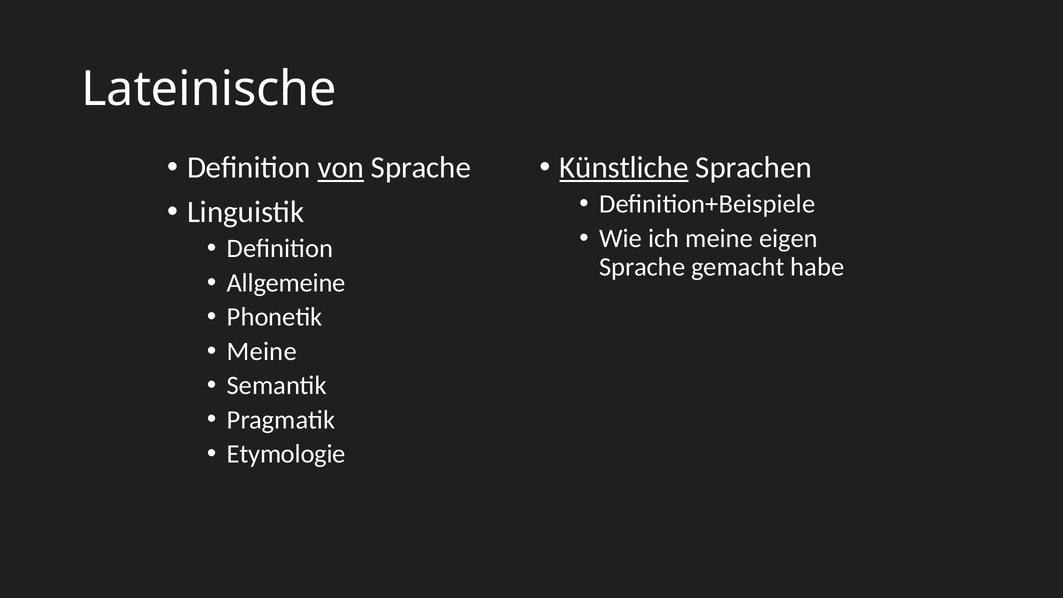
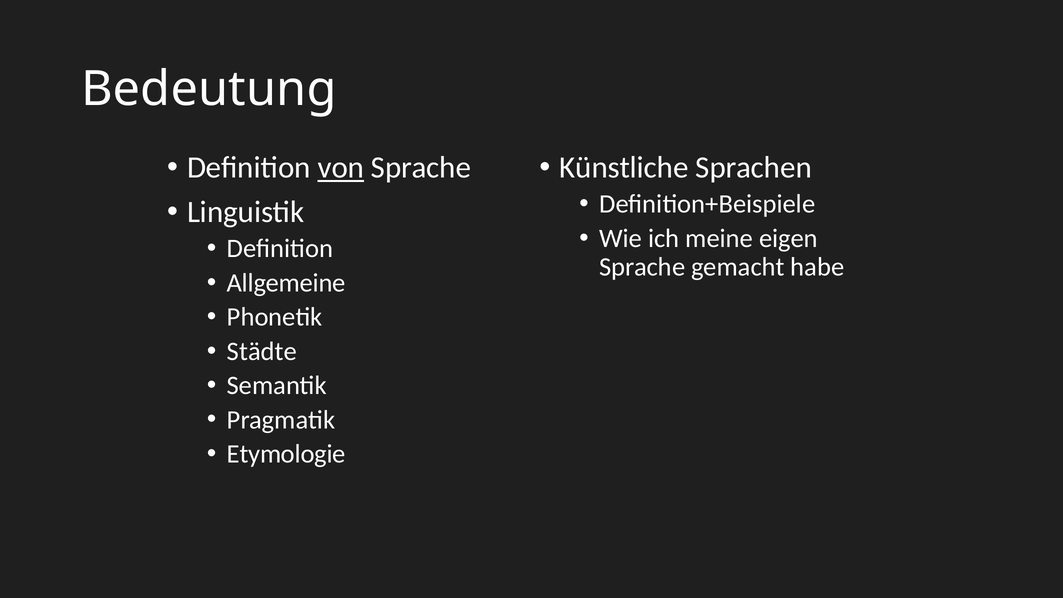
Lateinische: Lateinische -> Bedeutung
Künstliche underline: present -> none
Meine at (262, 351): Meine -> Städte
